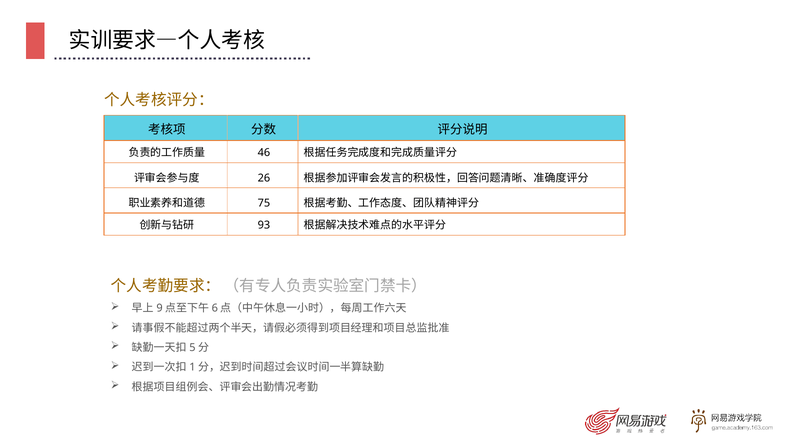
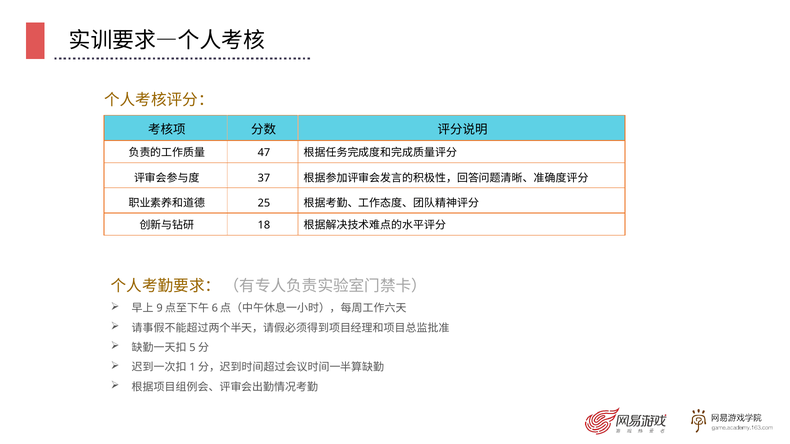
46: 46 -> 47
26: 26 -> 37
75: 75 -> 25
93: 93 -> 18
